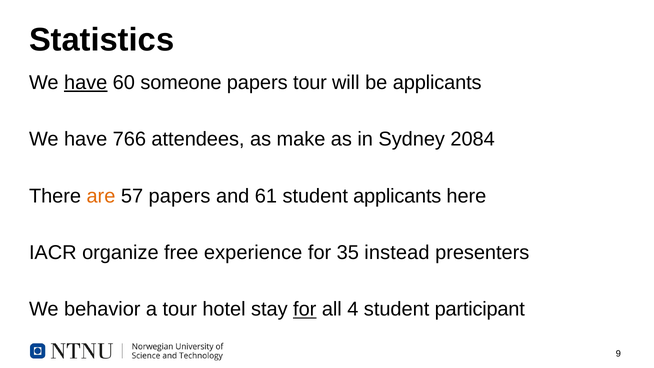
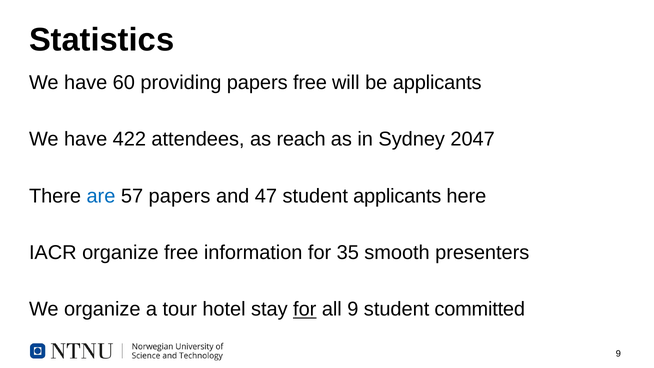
have at (86, 83) underline: present -> none
someone: someone -> providing
papers tour: tour -> free
766: 766 -> 422
make: make -> reach
2084: 2084 -> 2047
are colour: orange -> blue
61: 61 -> 47
experience: experience -> information
instead: instead -> smooth
We behavior: behavior -> organize
all 4: 4 -> 9
participant: participant -> committed
